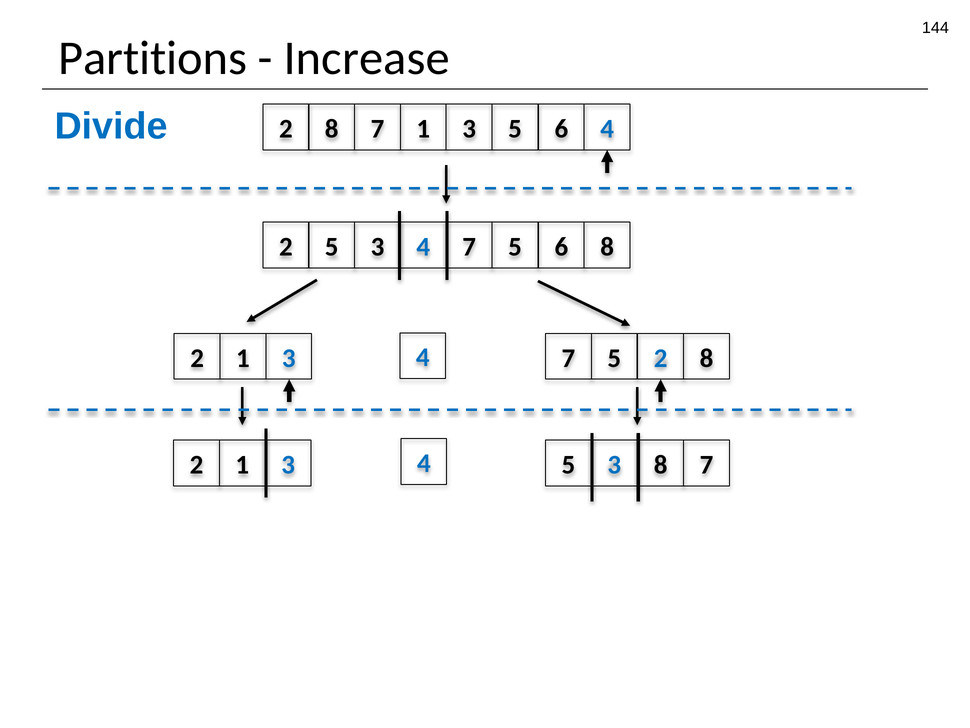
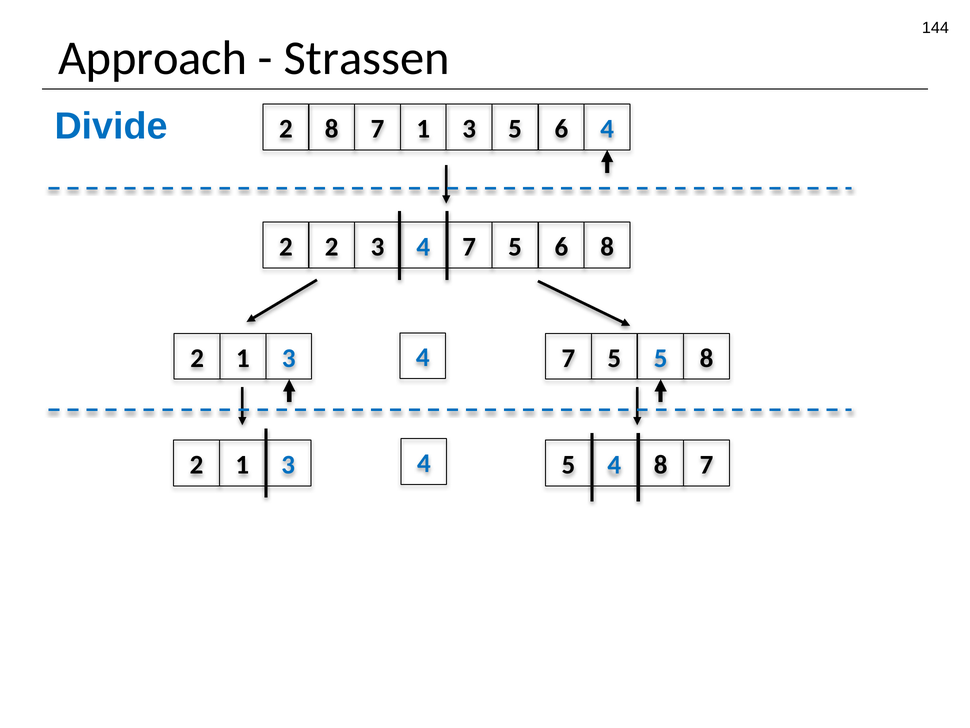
Partitions: Partitions -> Approach
Increase: Increase -> Strassen
2 5: 5 -> 2
5 2: 2 -> 5
3 at (614, 465): 3 -> 4
